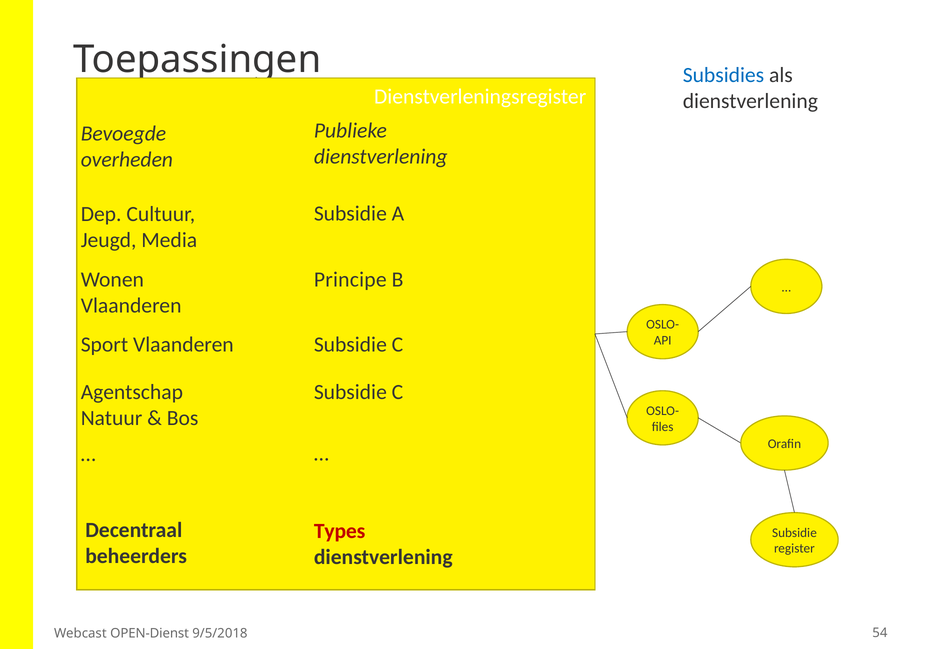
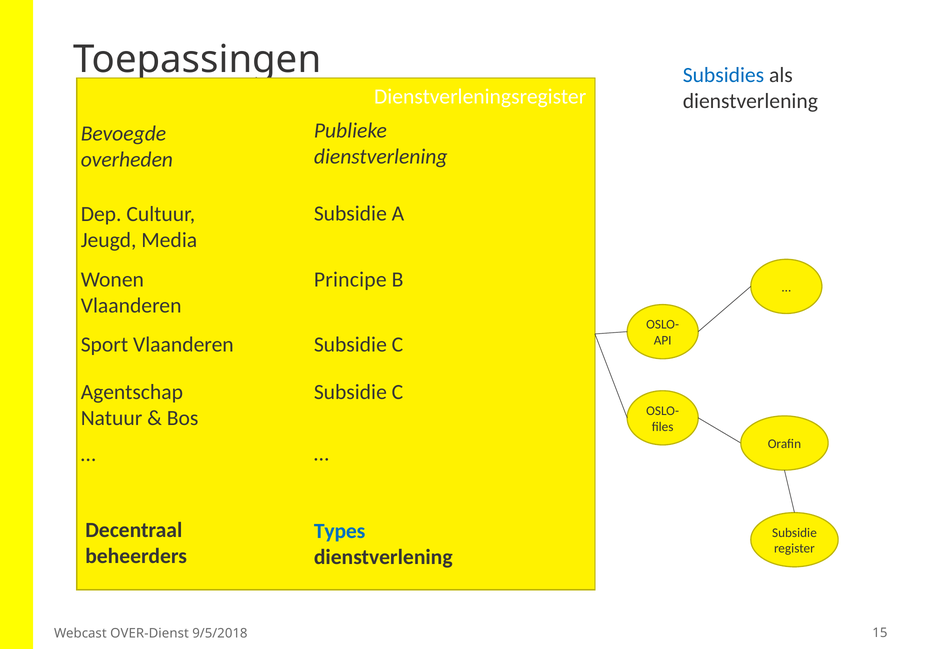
Types colour: red -> blue
OPEN-Dienst: OPEN-Dienst -> OVER-Dienst
54: 54 -> 15
